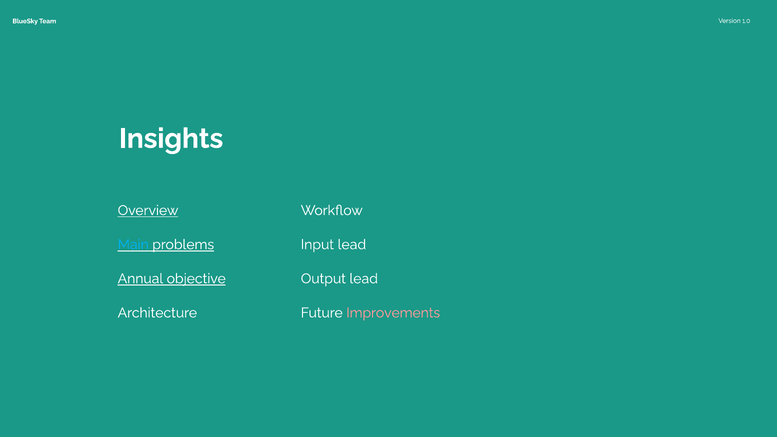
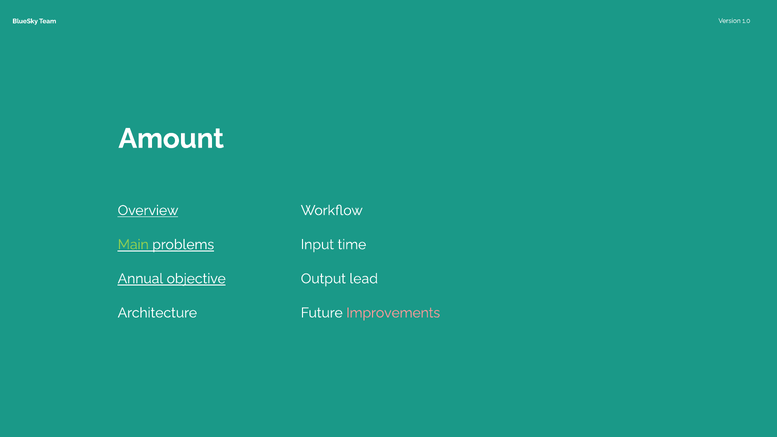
Insights: Insights -> Amount
Main colour: light blue -> light green
Input lead: lead -> time
